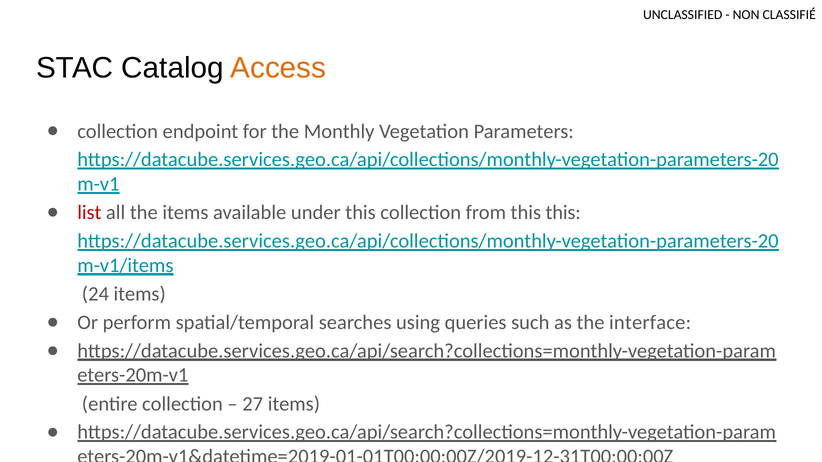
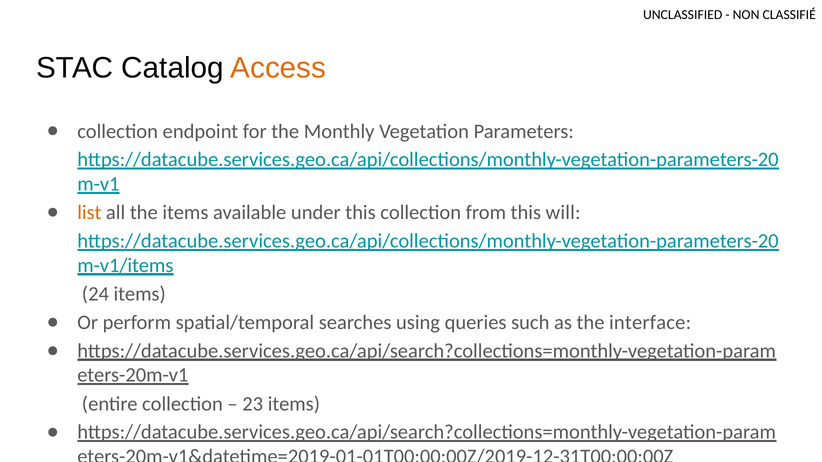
list colour: red -> orange
this this: this -> will
27: 27 -> 23
